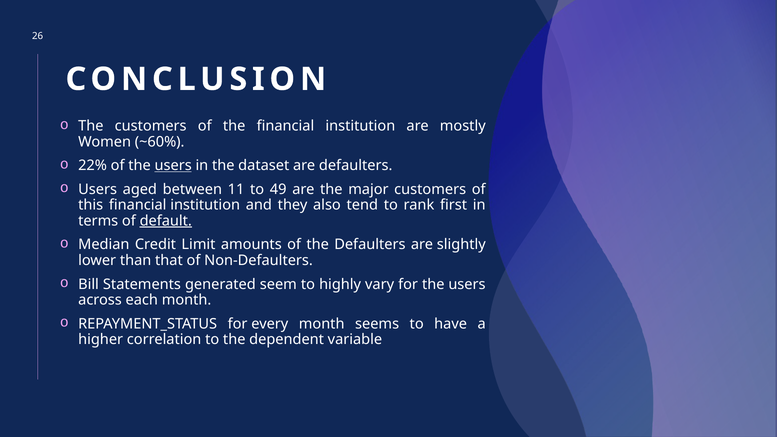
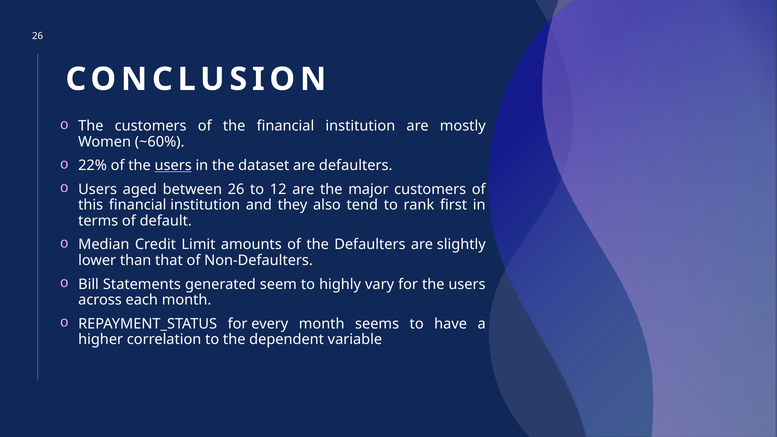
between 11: 11 -> 26
49: 49 -> 12
default underline: present -> none
